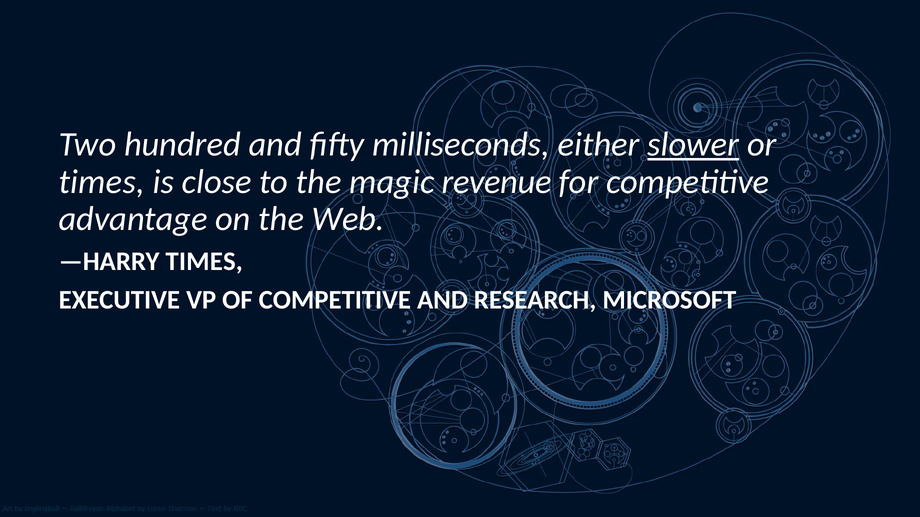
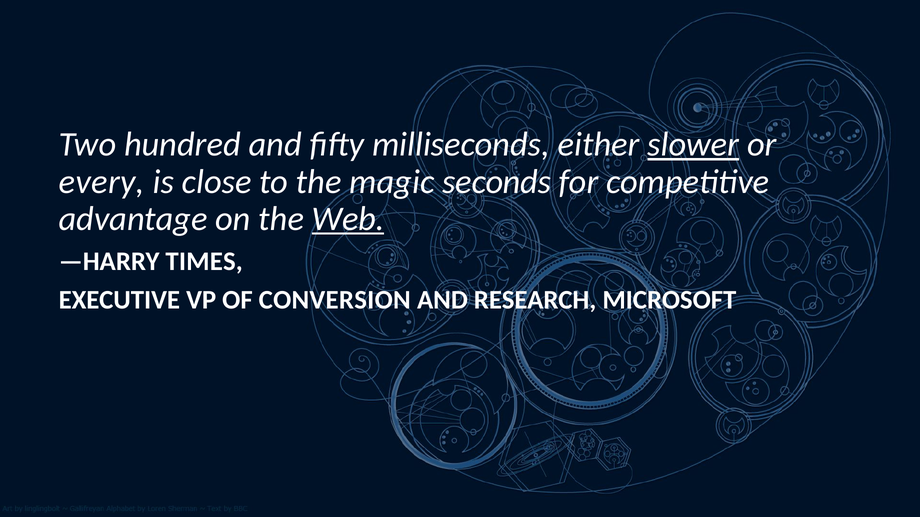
times at (102, 182): times -> every
revenue: revenue -> seconds
Web underline: none -> present
OF COMPETITIVE: COMPETITIVE -> CONVERSION
